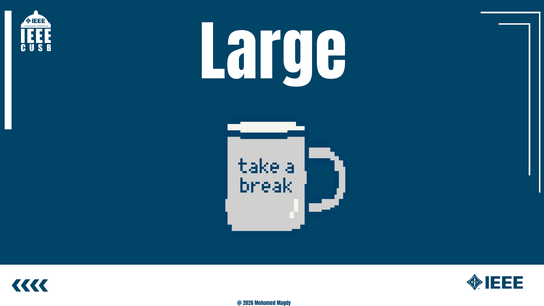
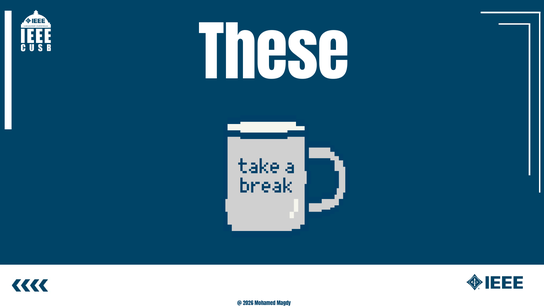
Large: Large -> These
